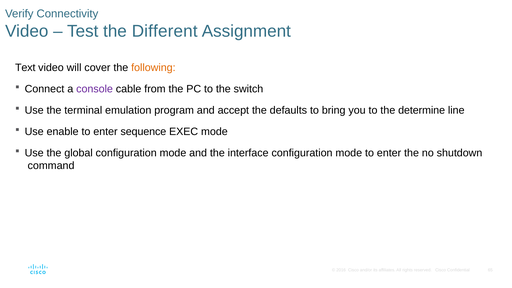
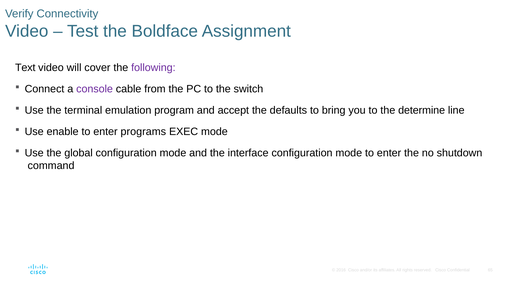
Different: Different -> Boldface
following colour: orange -> purple
sequence: sequence -> programs
